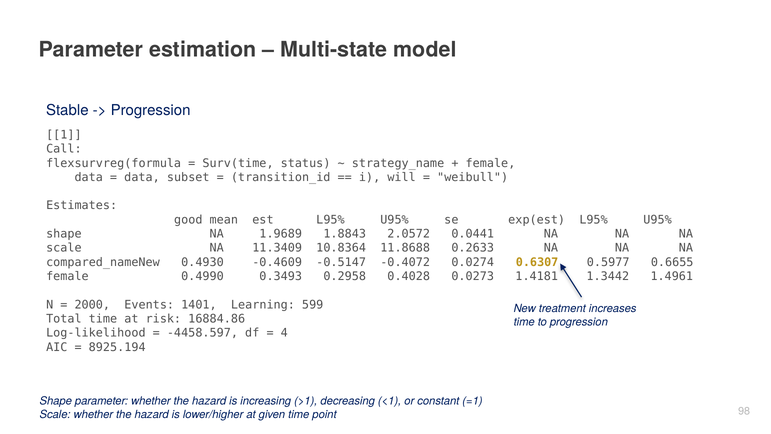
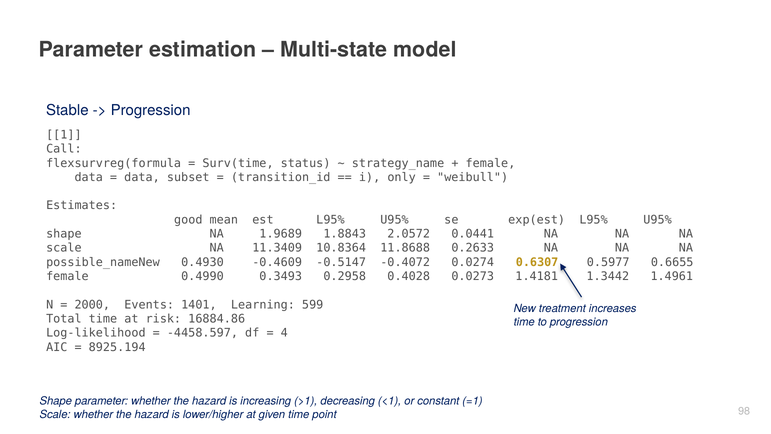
will: will -> only
compared_nameNew: compared_nameNew -> possible_nameNew
